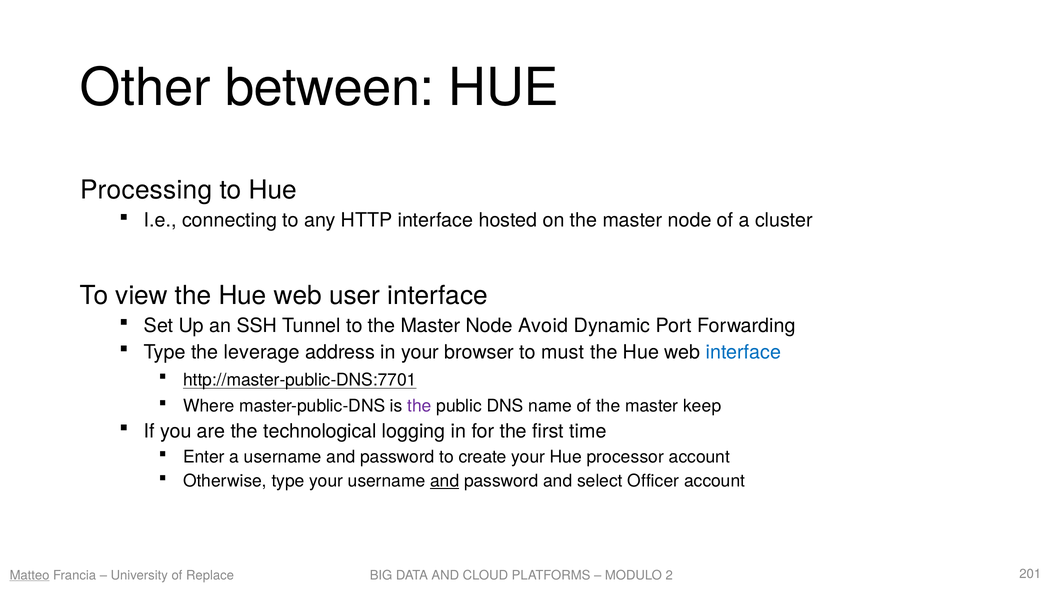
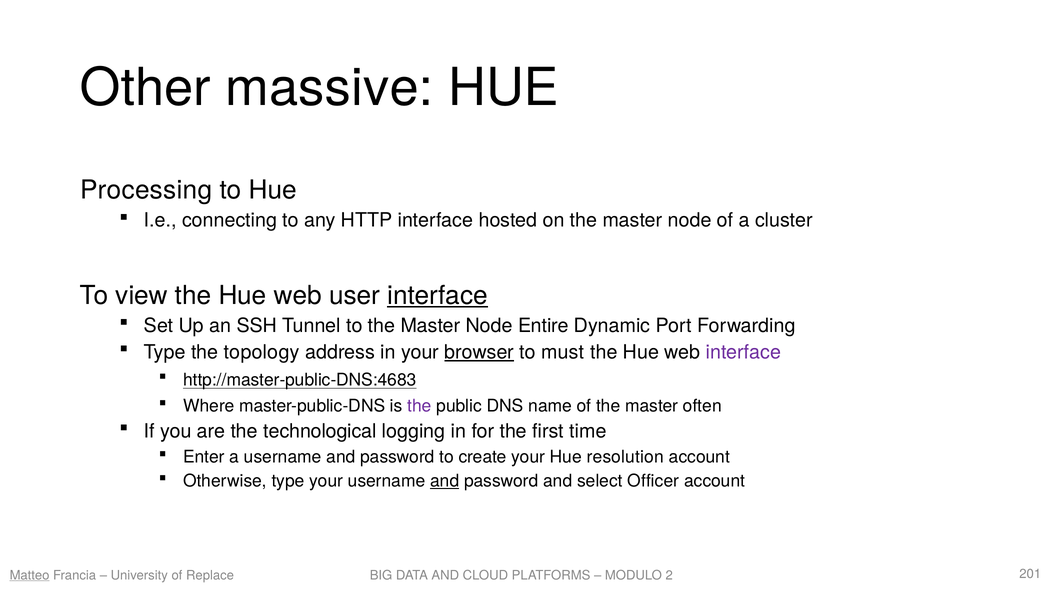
between: between -> massive
interface at (437, 295) underline: none -> present
Avoid: Avoid -> Entire
leverage: leverage -> topology
browser underline: none -> present
interface at (743, 352) colour: blue -> purple
http://master-public-DNS:7701: http://master-public-DNS:7701 -> http://master-public-DNS:4683
keep: keep -> often
processor: processor -> resolution
